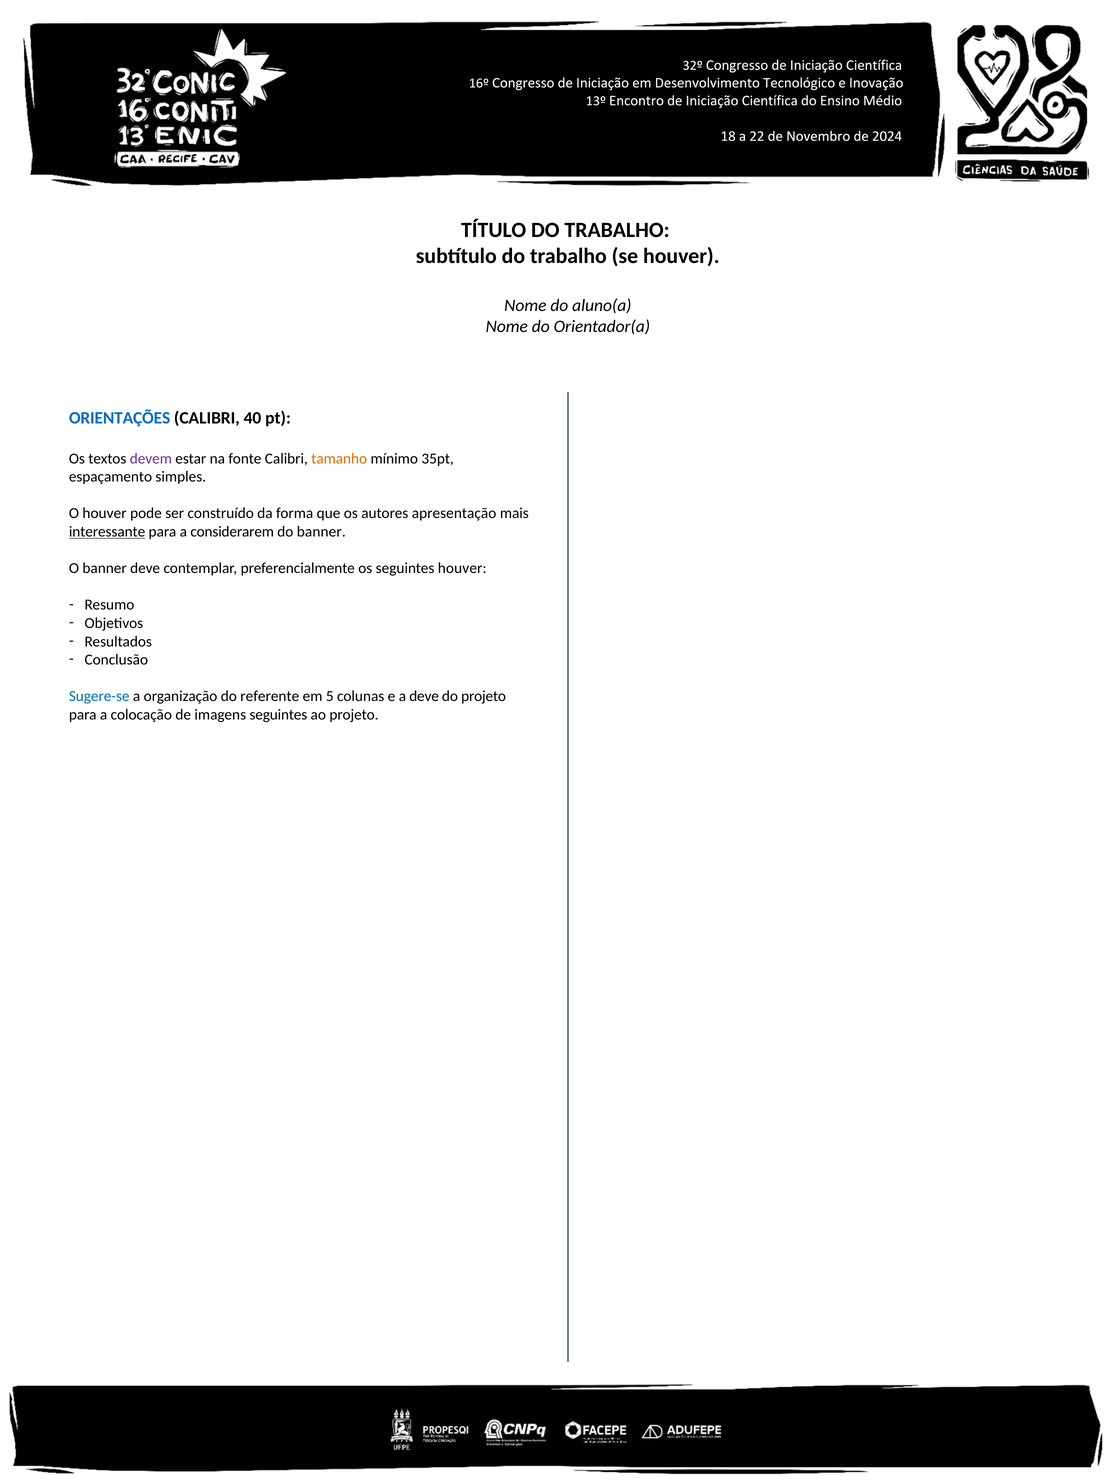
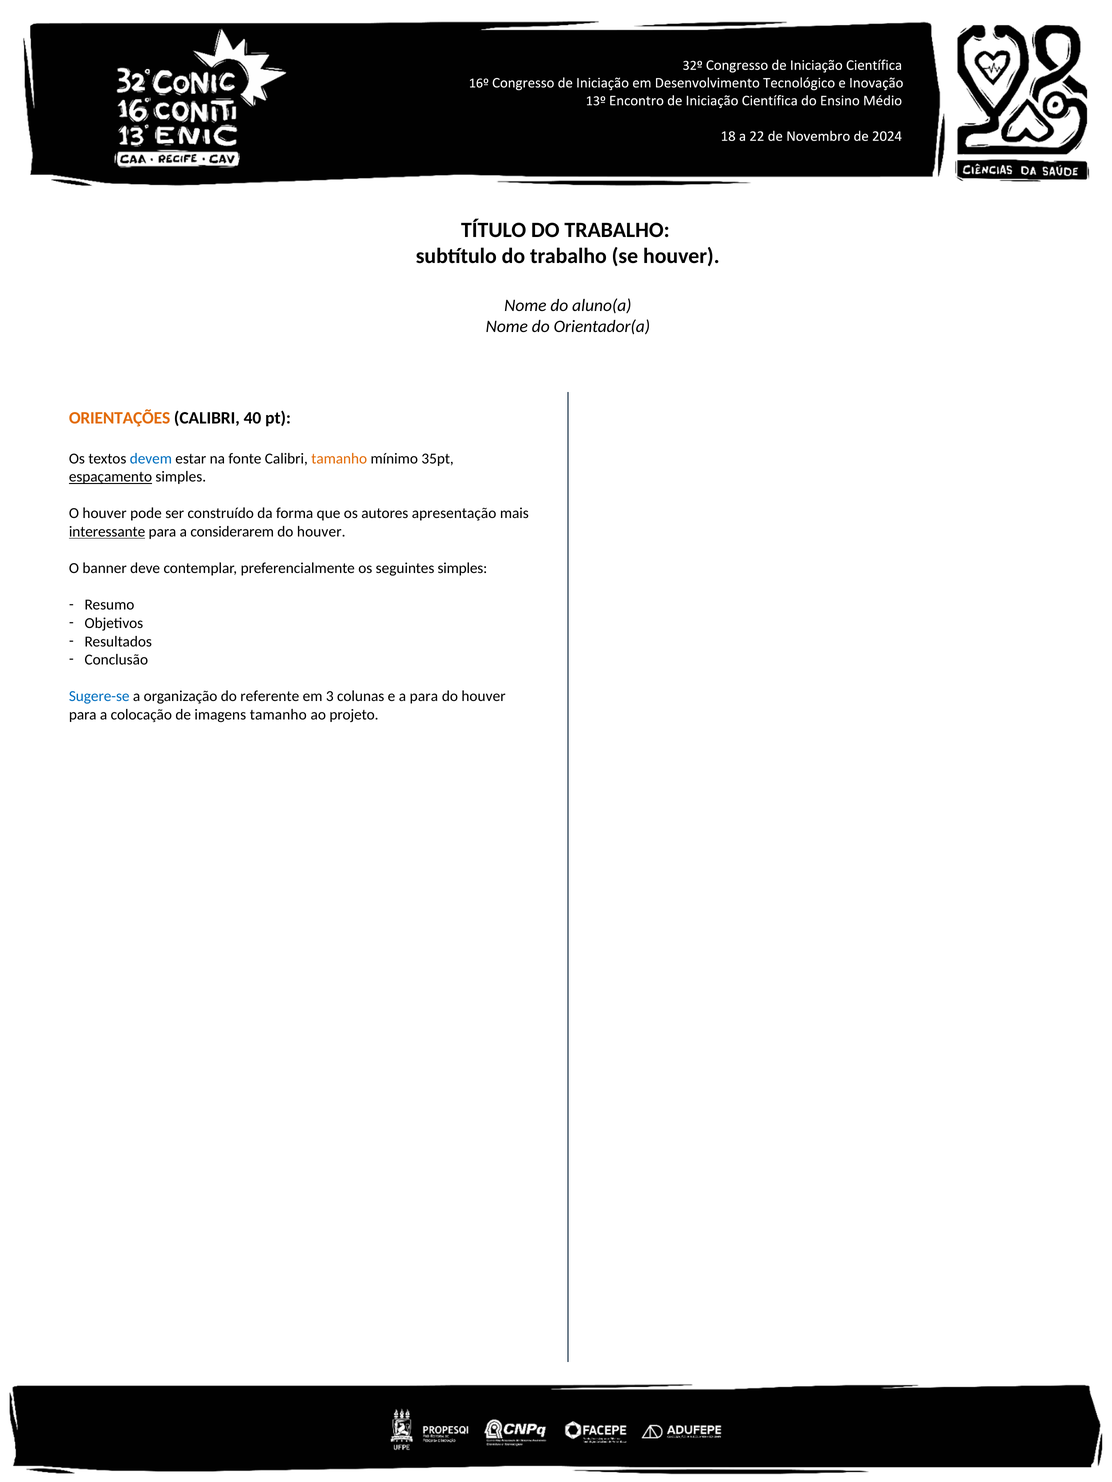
ORIENTAÇÕES colour: blue -> orange
devem colour: purple -> blue
espaçamento underline: none -> present
banner at (321, 532): banner -> houver
seguintes houver: houver -> simples
5: 5 -> 3
a deve: deve -> para
projeto at (484, 697): projeto -> houver
imagens seguintes: seguintes -> tamanho
